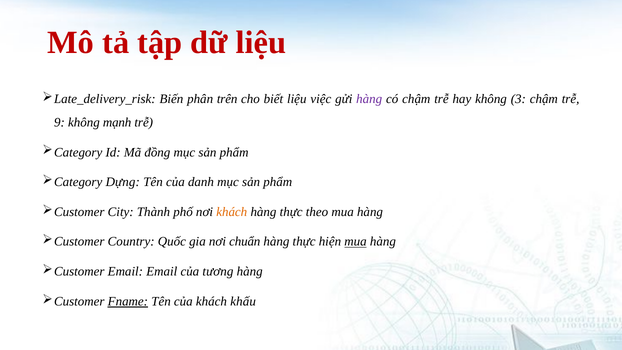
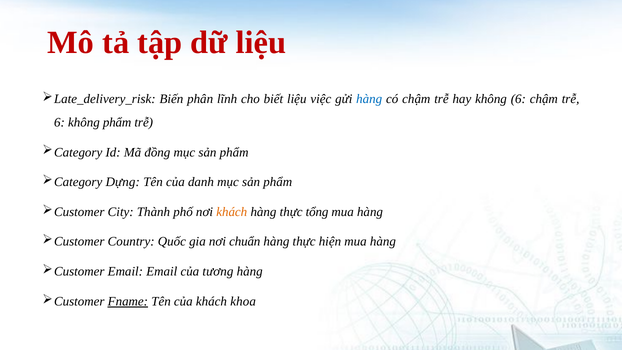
trên: trên -> lĩnh
hàng at (369, 99) colour: purple -> blue
không 3: 3 -> 6
9 at (59, 122): 9 -> 6
không mạnh: mạnh -> phẩm
theo: theo -> tổng
mua at (356, 242) underline: present -> none
khấu: khấu -> khoa
